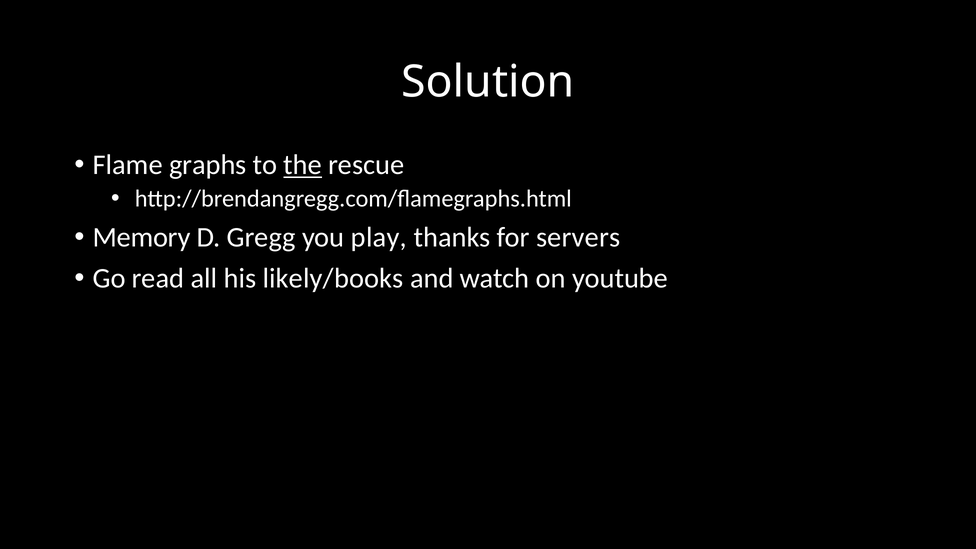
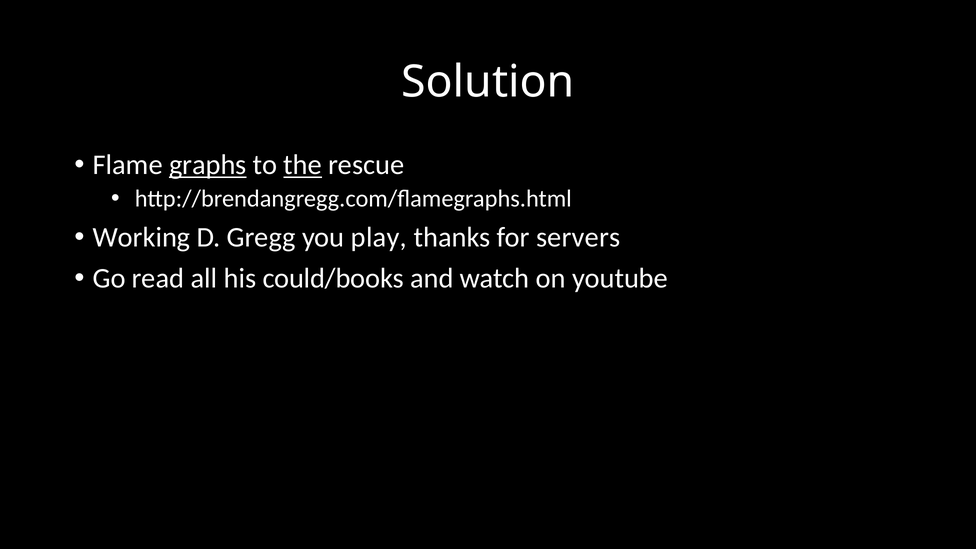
graphs underline: none -> present
Memory: Memory -> Working
likely/books: likely/books -> could/books
